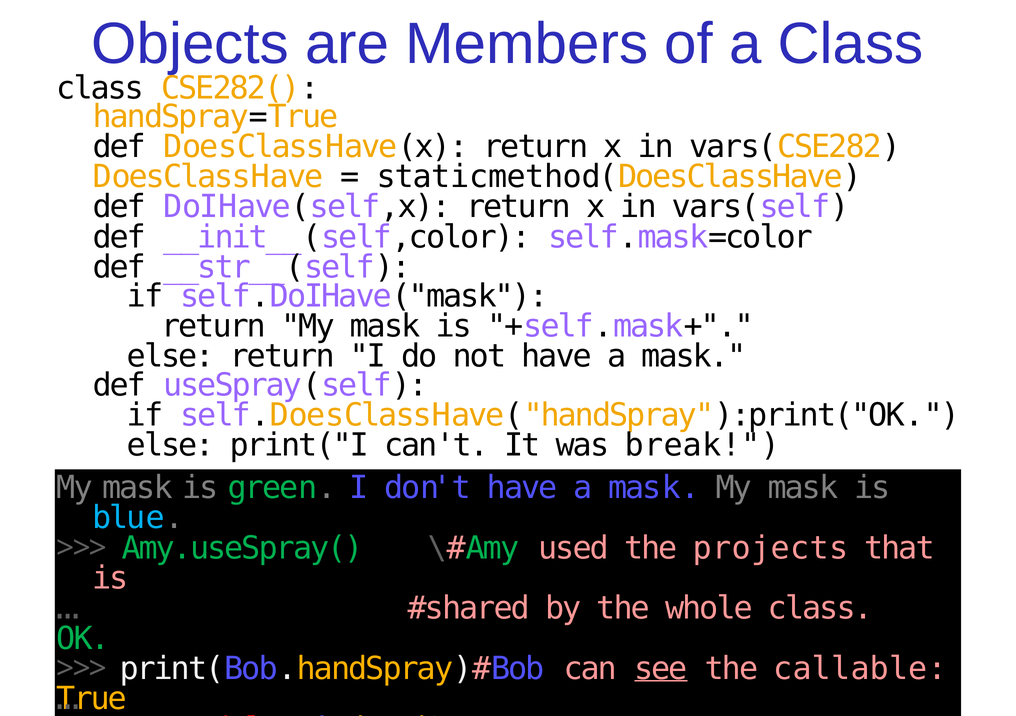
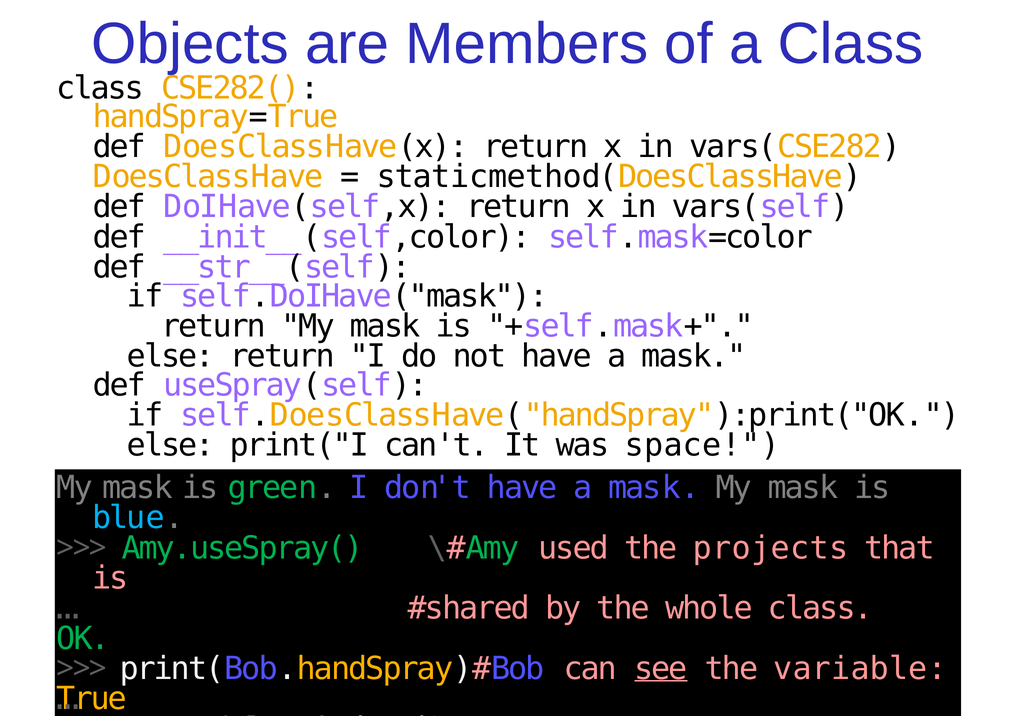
break: break -> space
callable: callable -> variable
